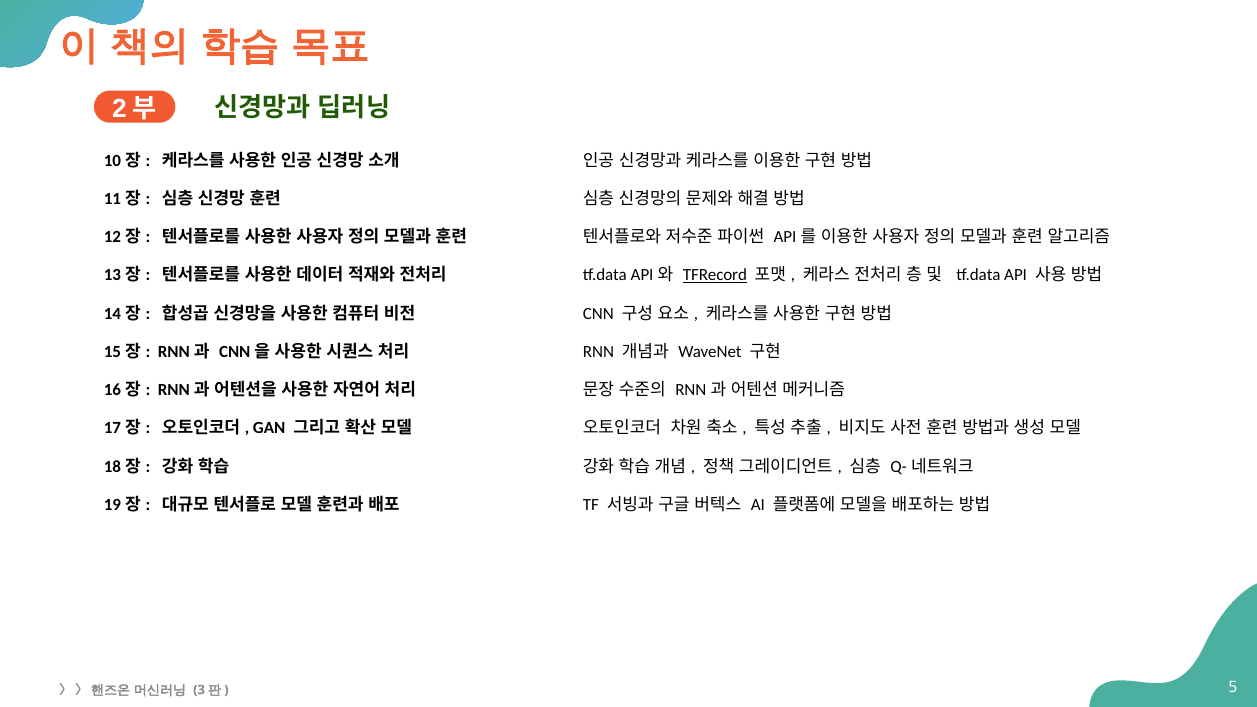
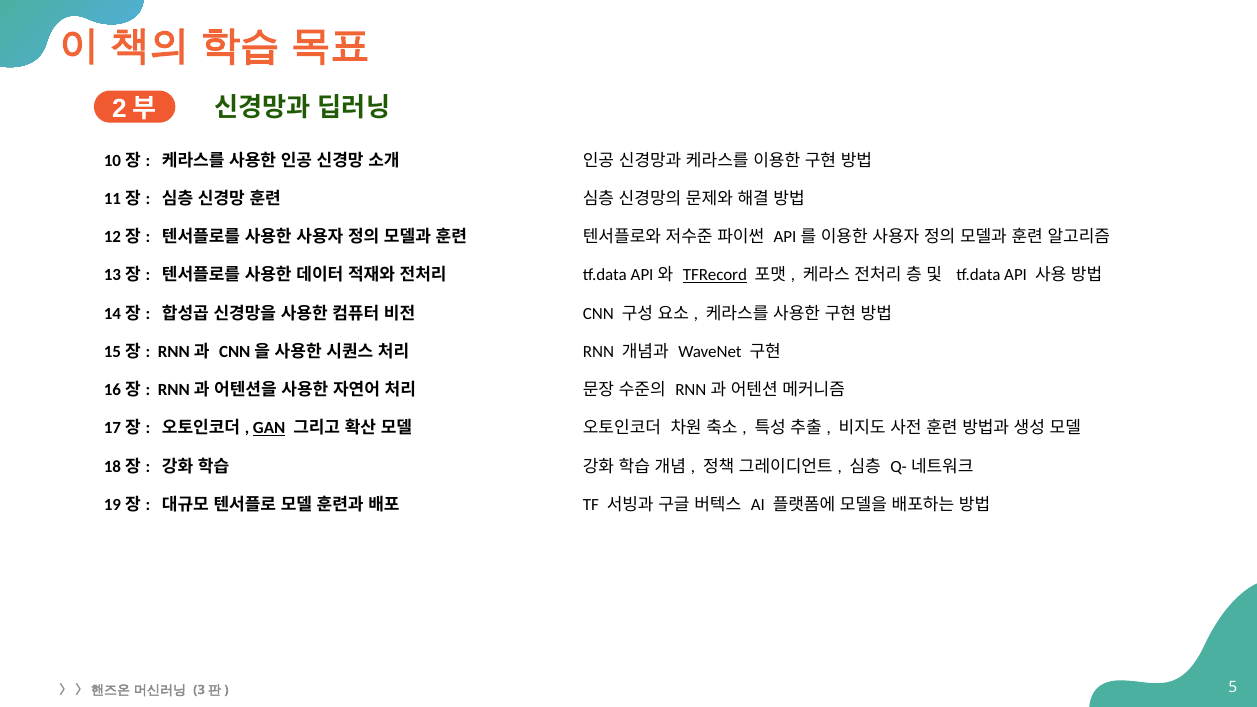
GAN underline: none -> present
